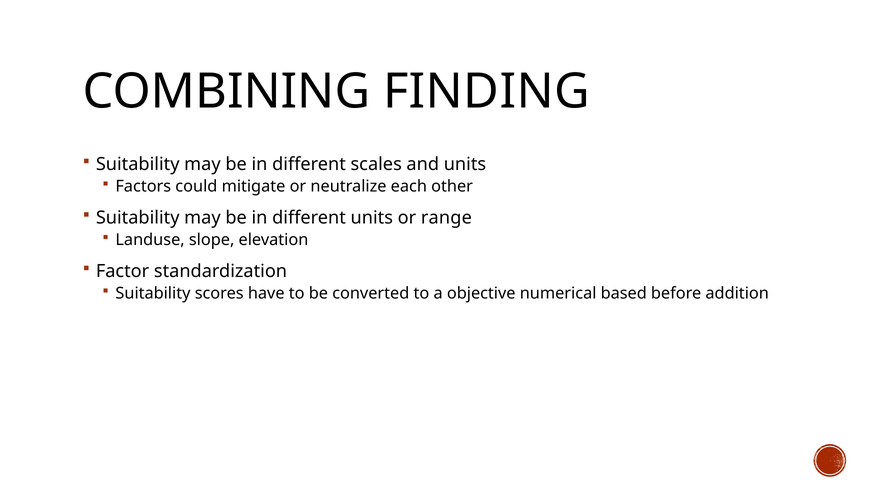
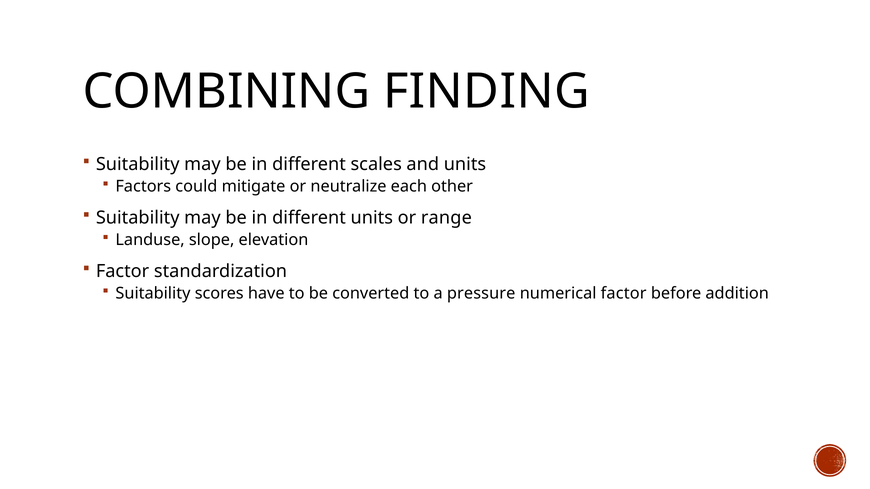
objective: objective -> pressure
numerical based: based -> factor
